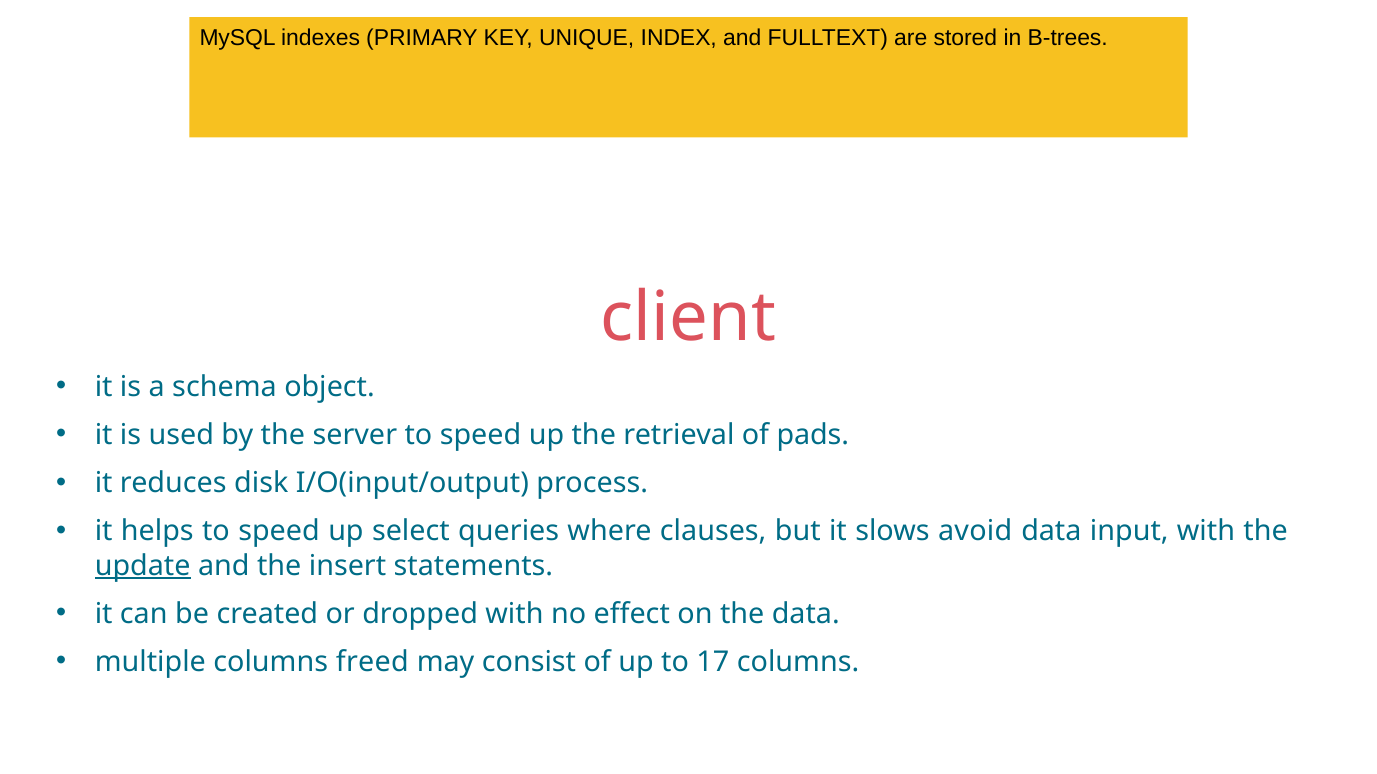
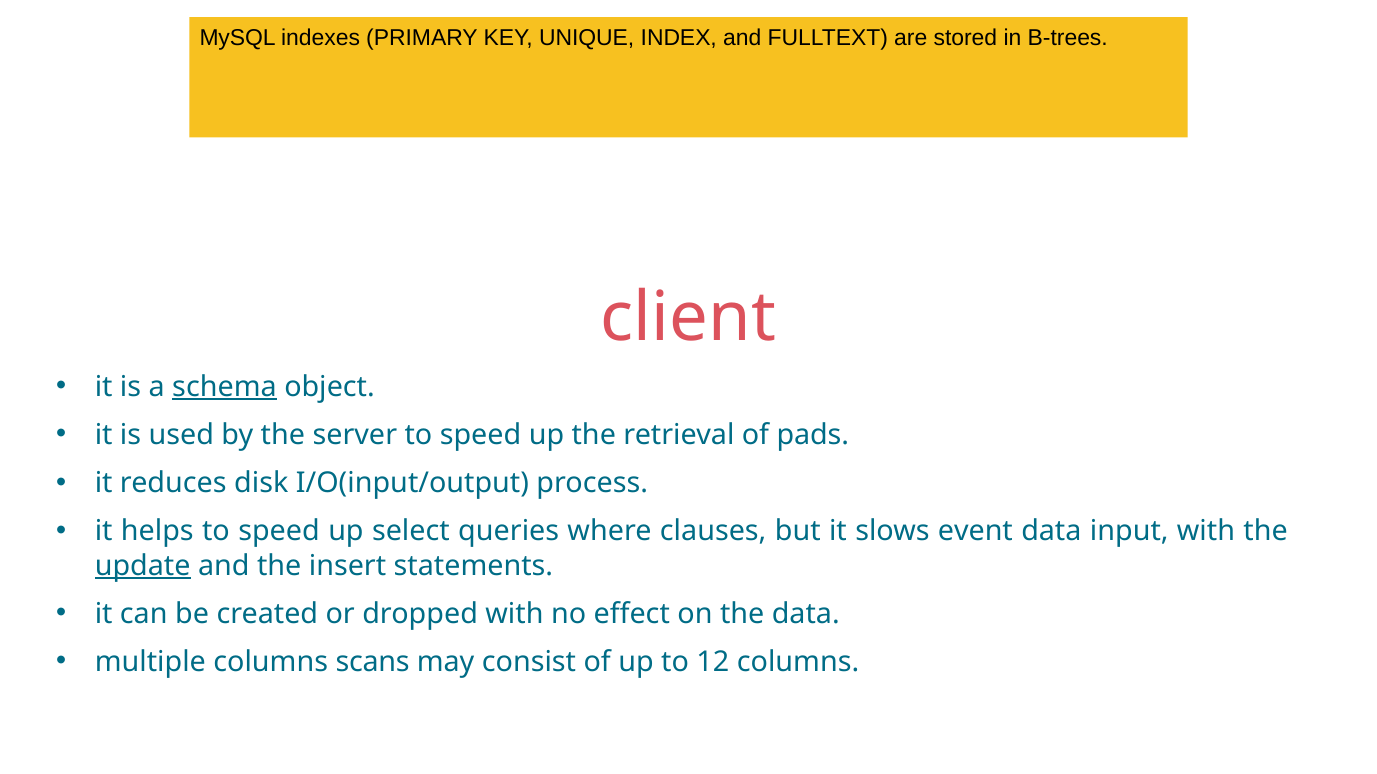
schema underline: none -> present
avoid: avoid -> event
freed: freed -> scans
17: 17 -> 12
